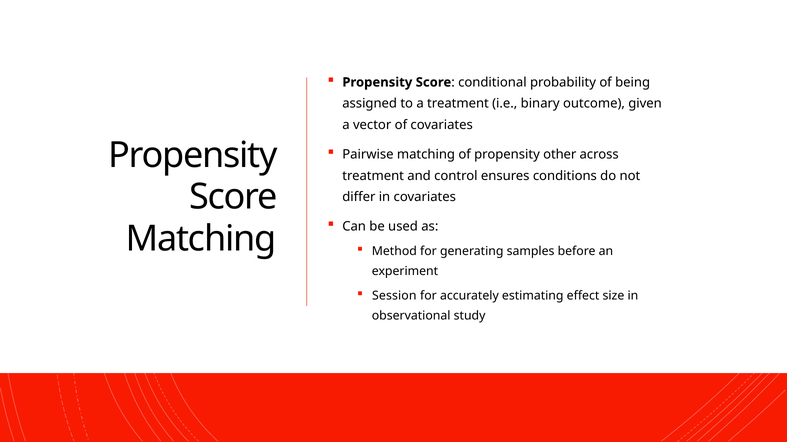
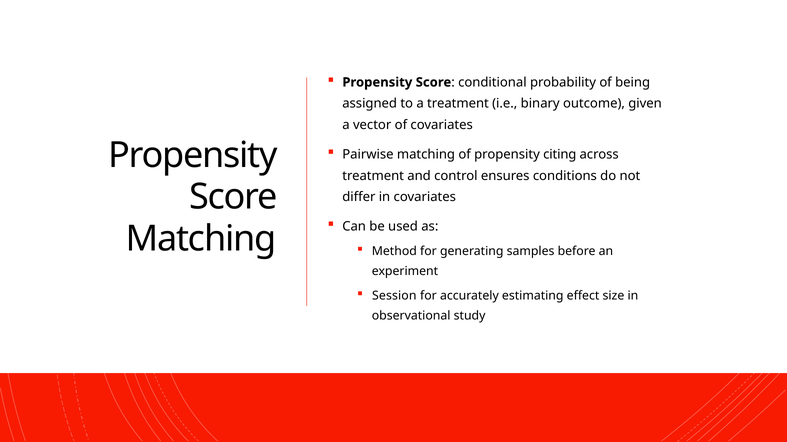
other: other -> citing
